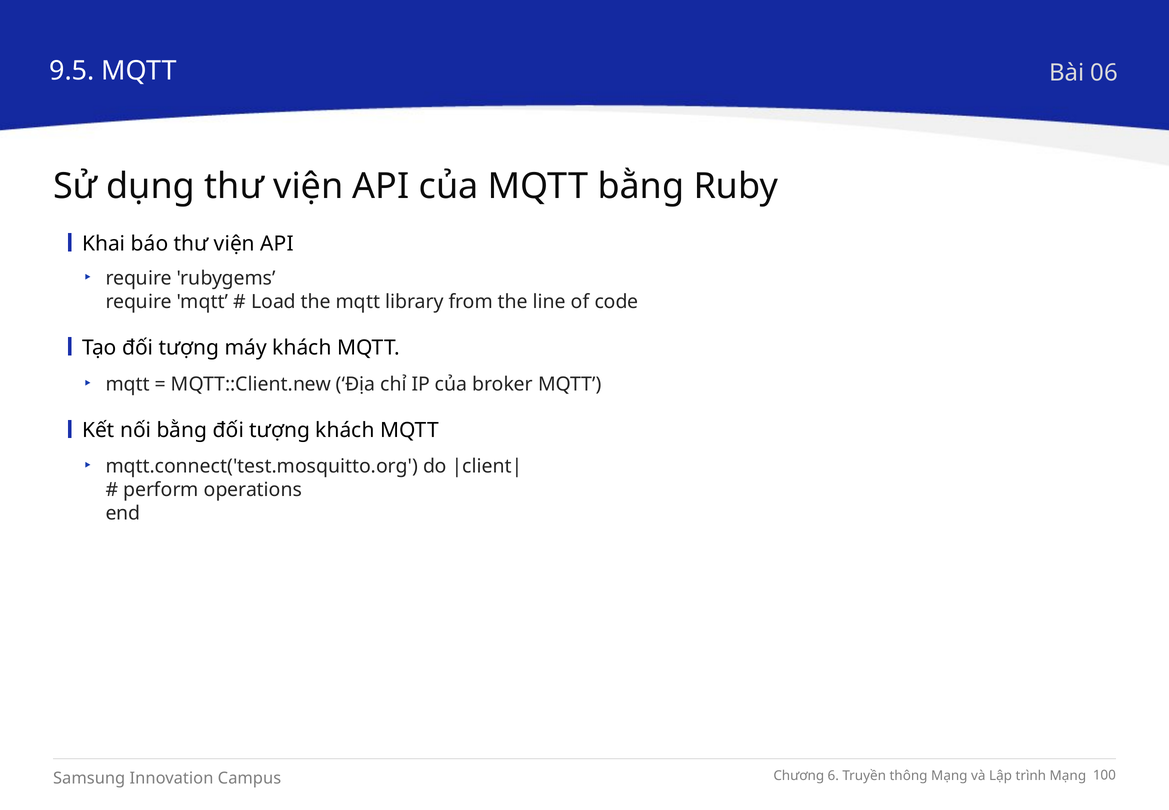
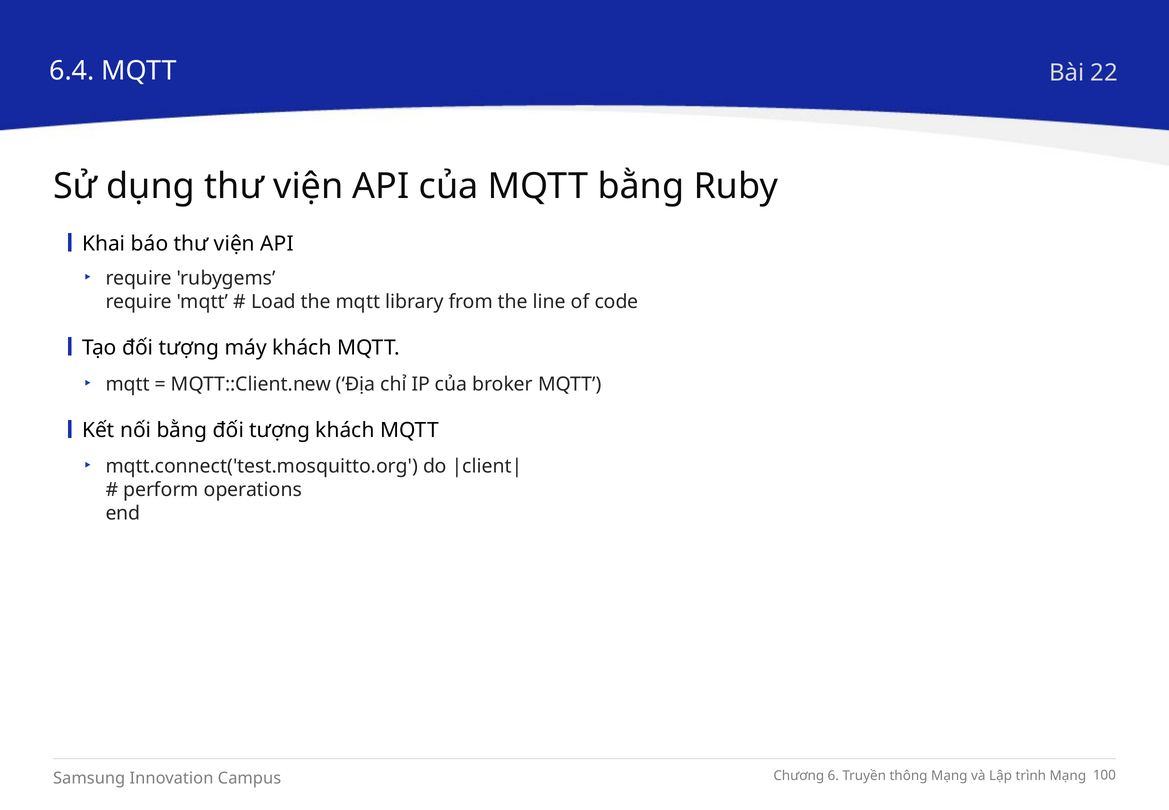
9.5: 9.5 -> 6.4
06: 06 -> 22
